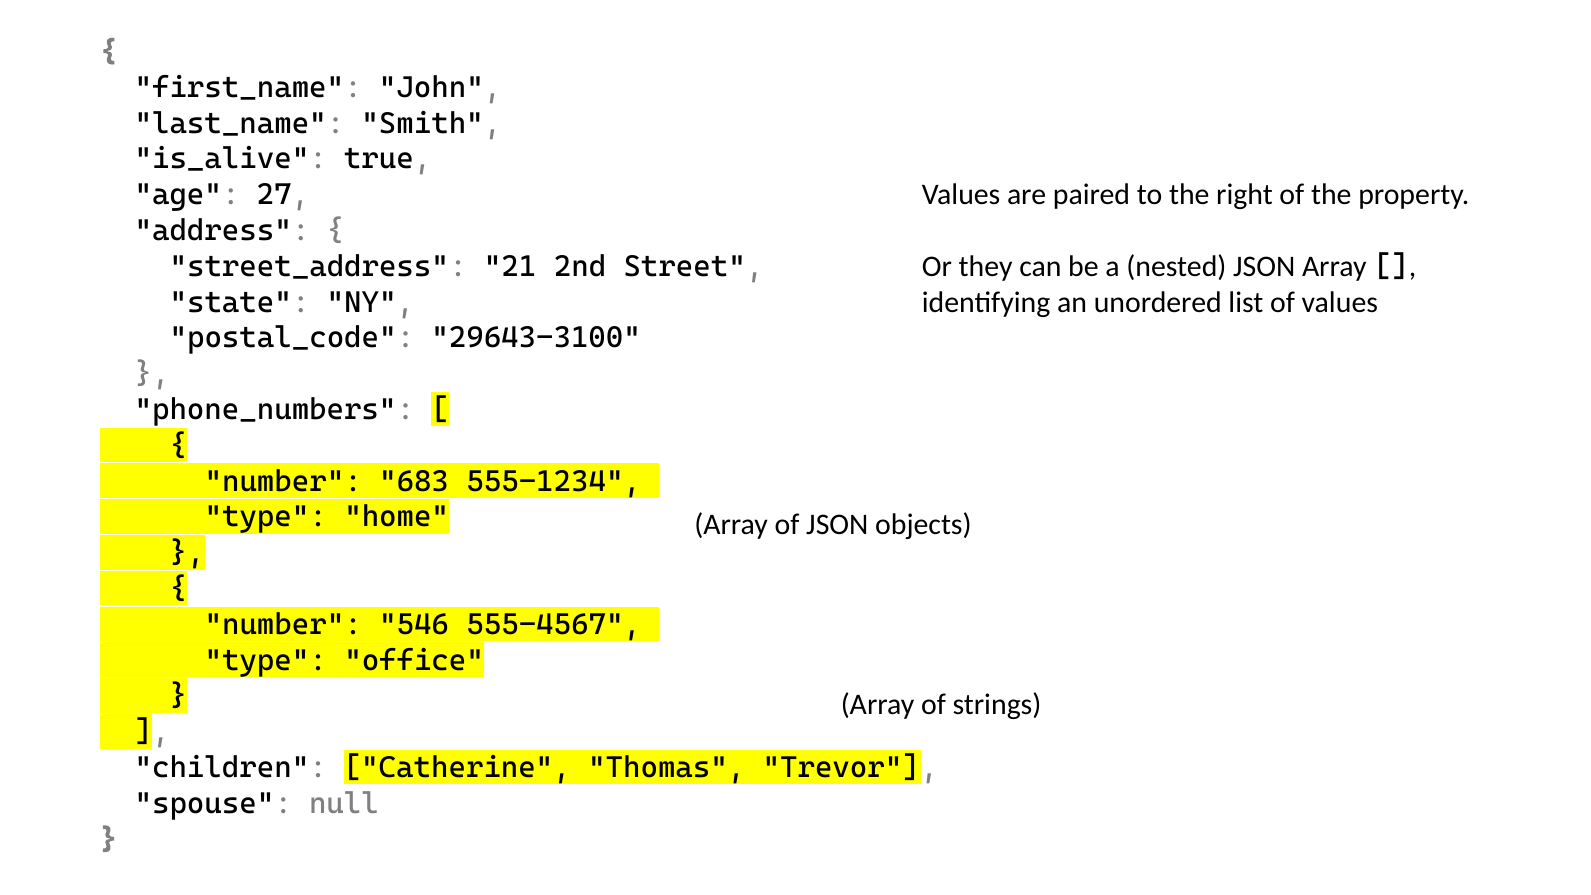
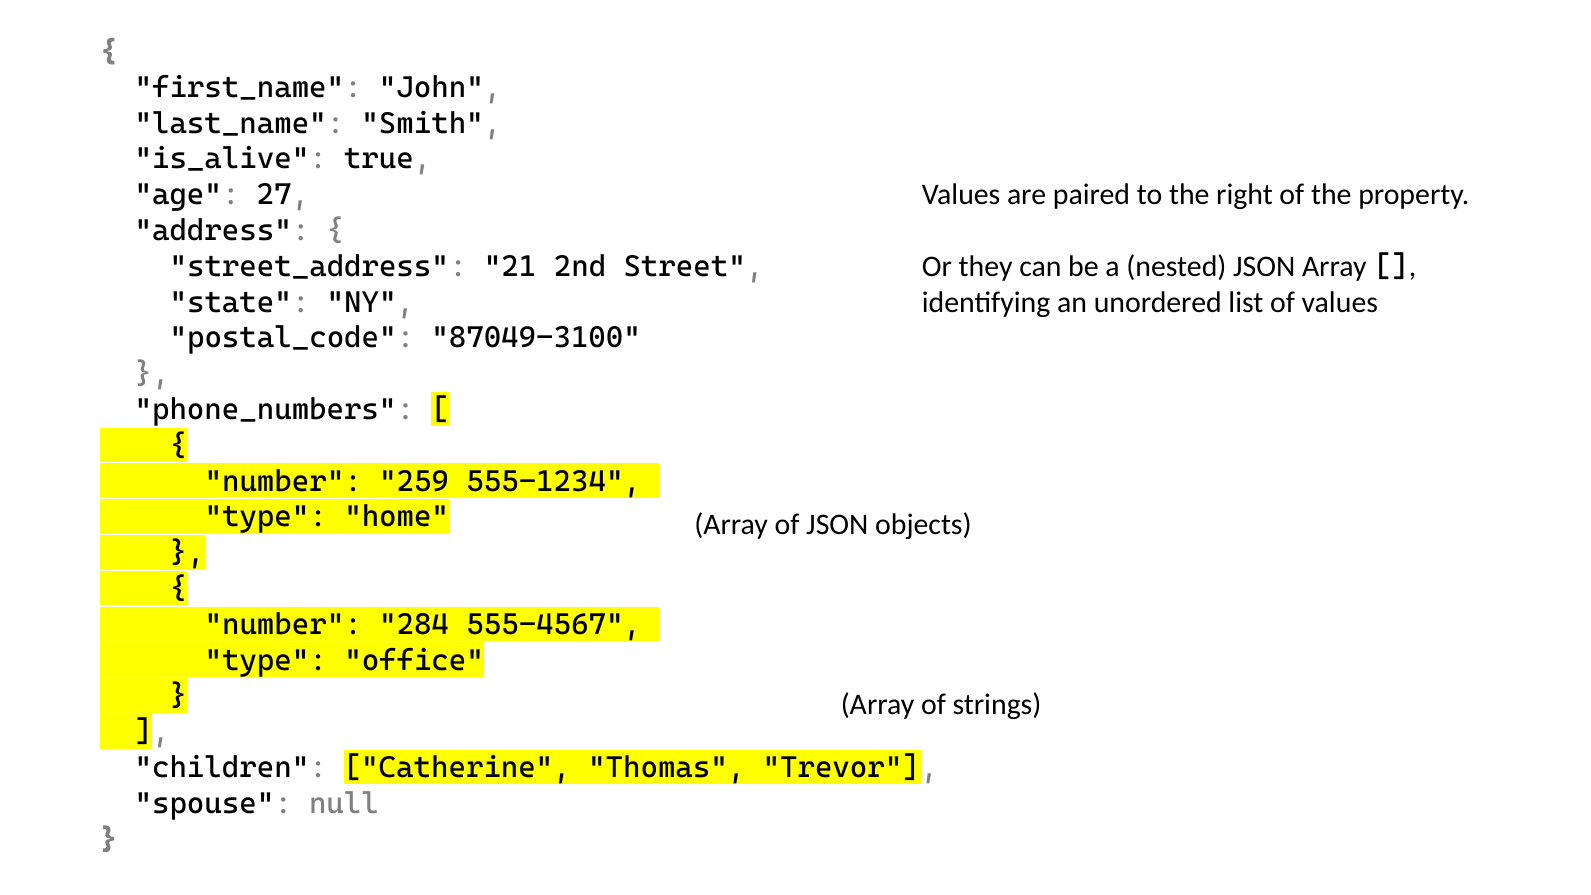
29643-3100: 29643-3100 -> 87049-3100
683: 683 -> 259
546: 546 -> 284
